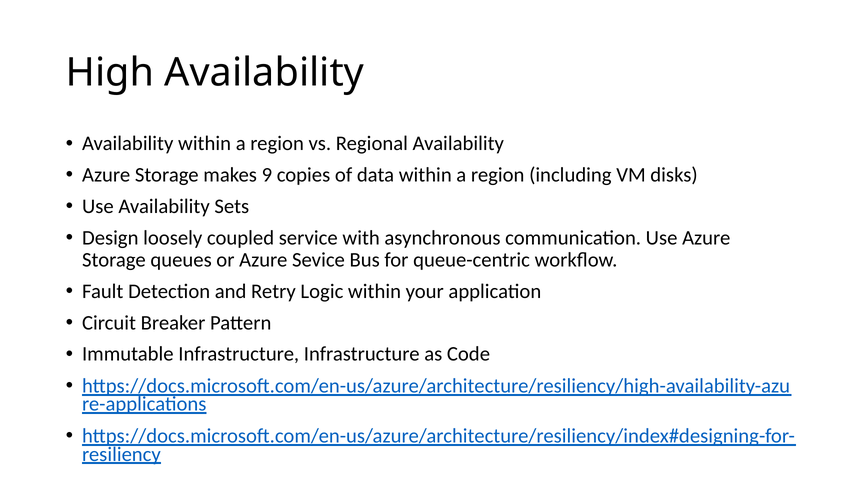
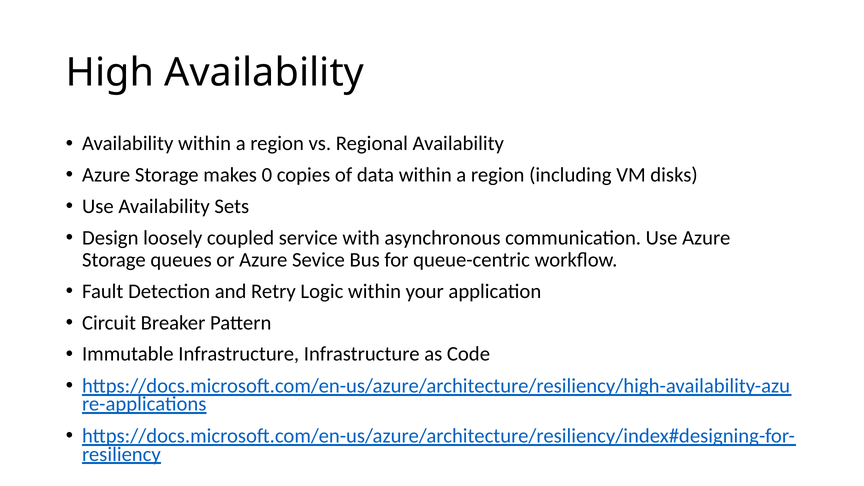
9: 9 -> 0
